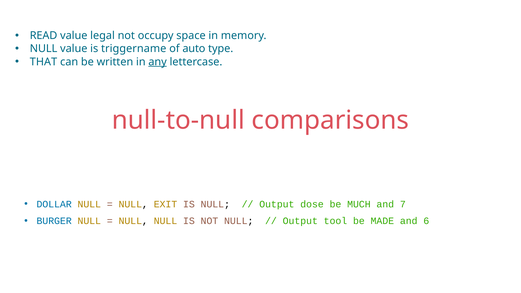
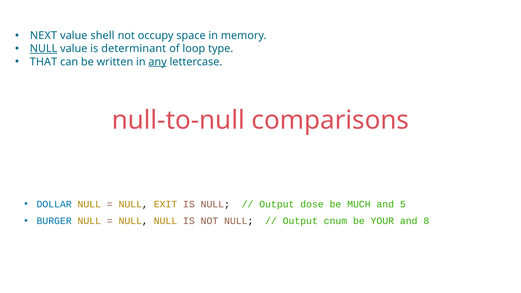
READ: READ -> NEXT
legal: legal -> shell
NULL at (44, 49) underline: none -> present
triggername: triggername -> determinant
auto: auto -> loop
7: 7 -> 5
tool: tool -> cnum
MADE: MADE -> YOUR
6: 6 -> 8
